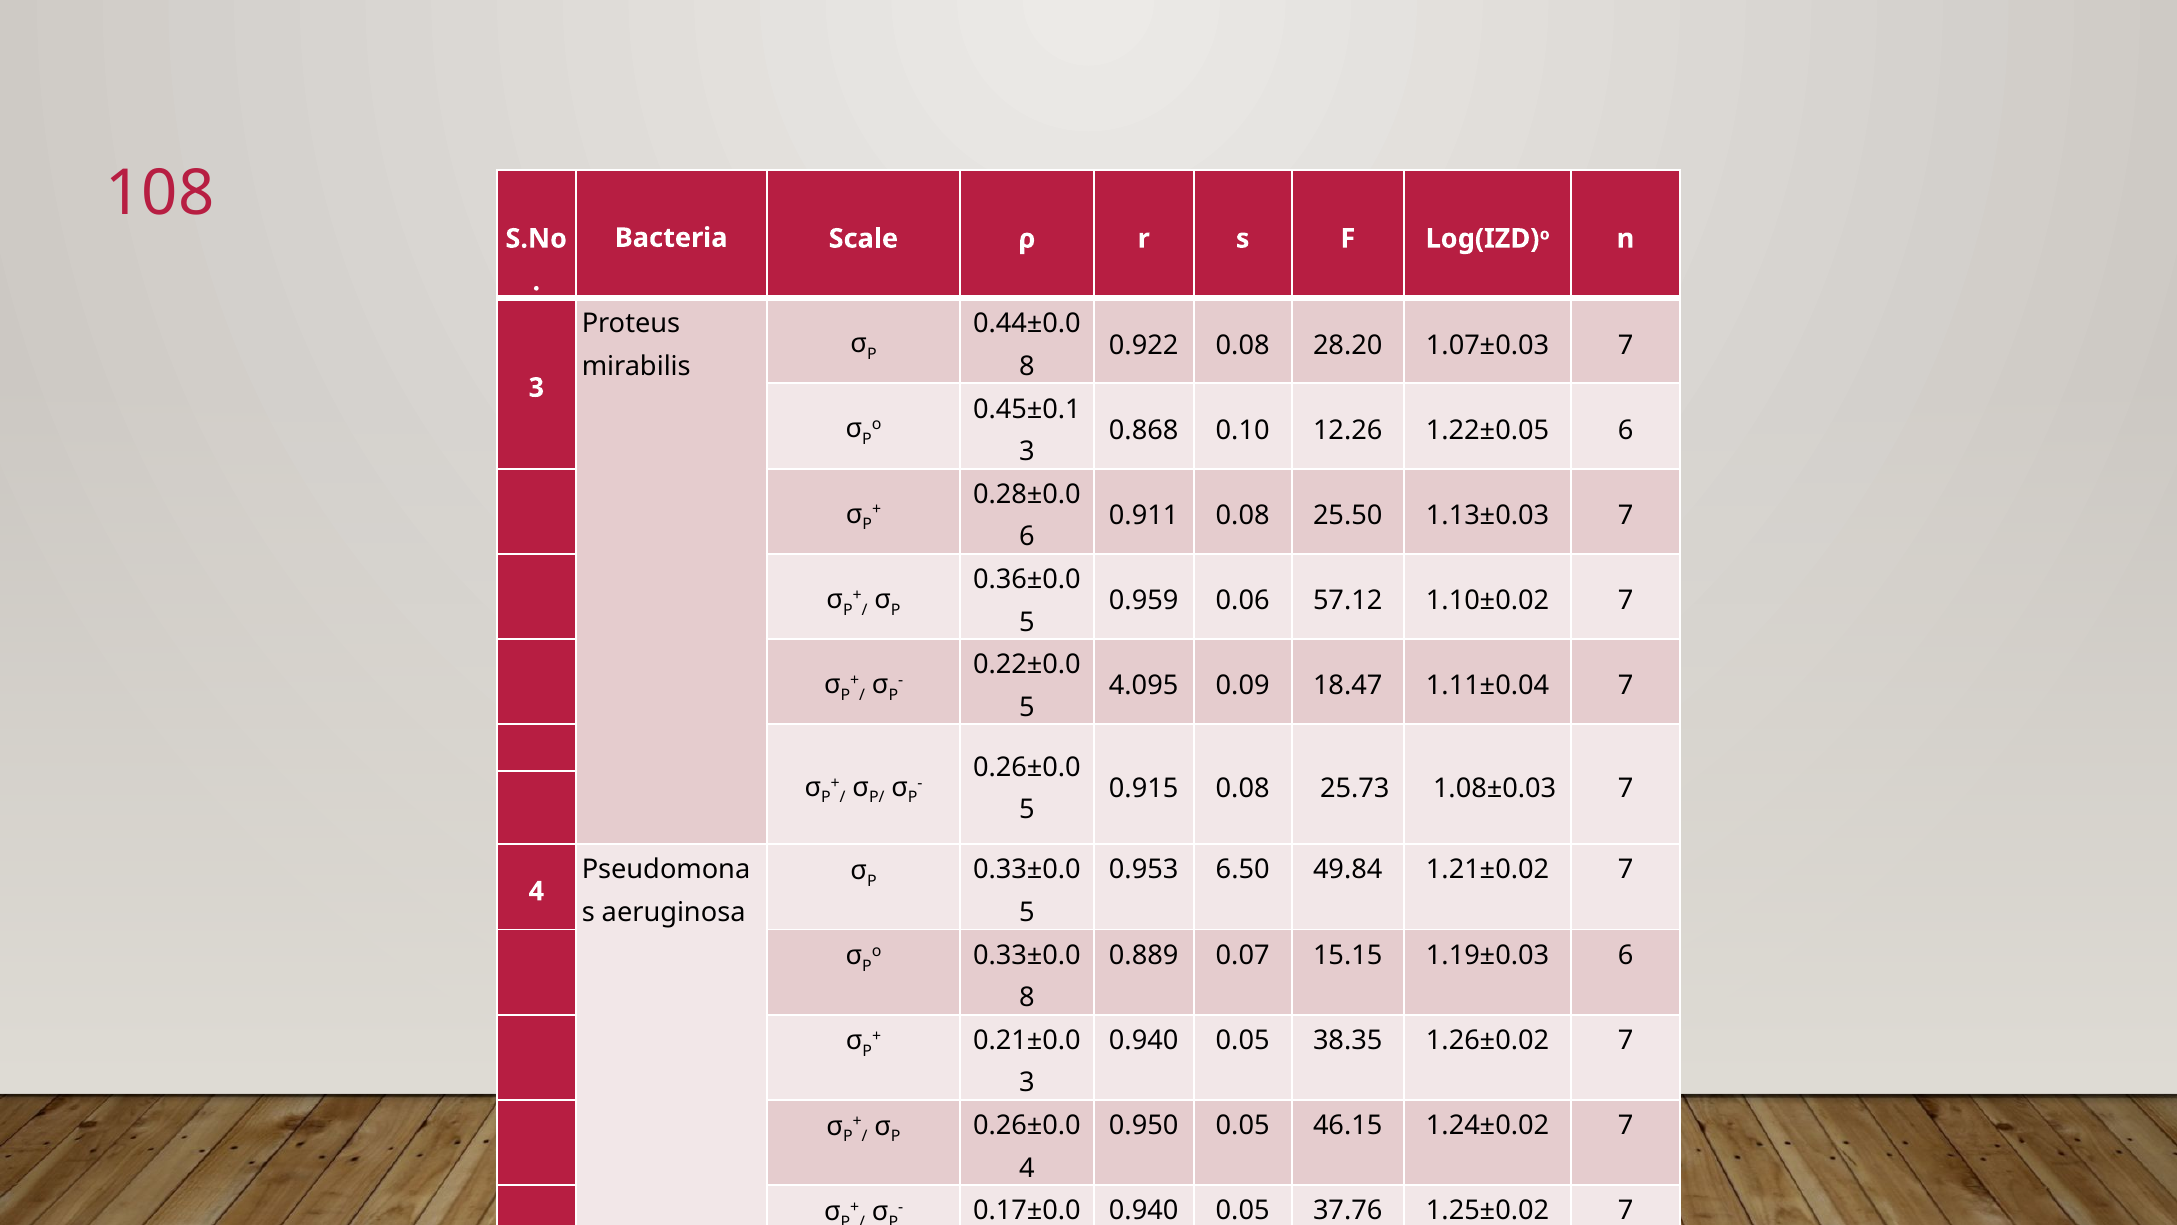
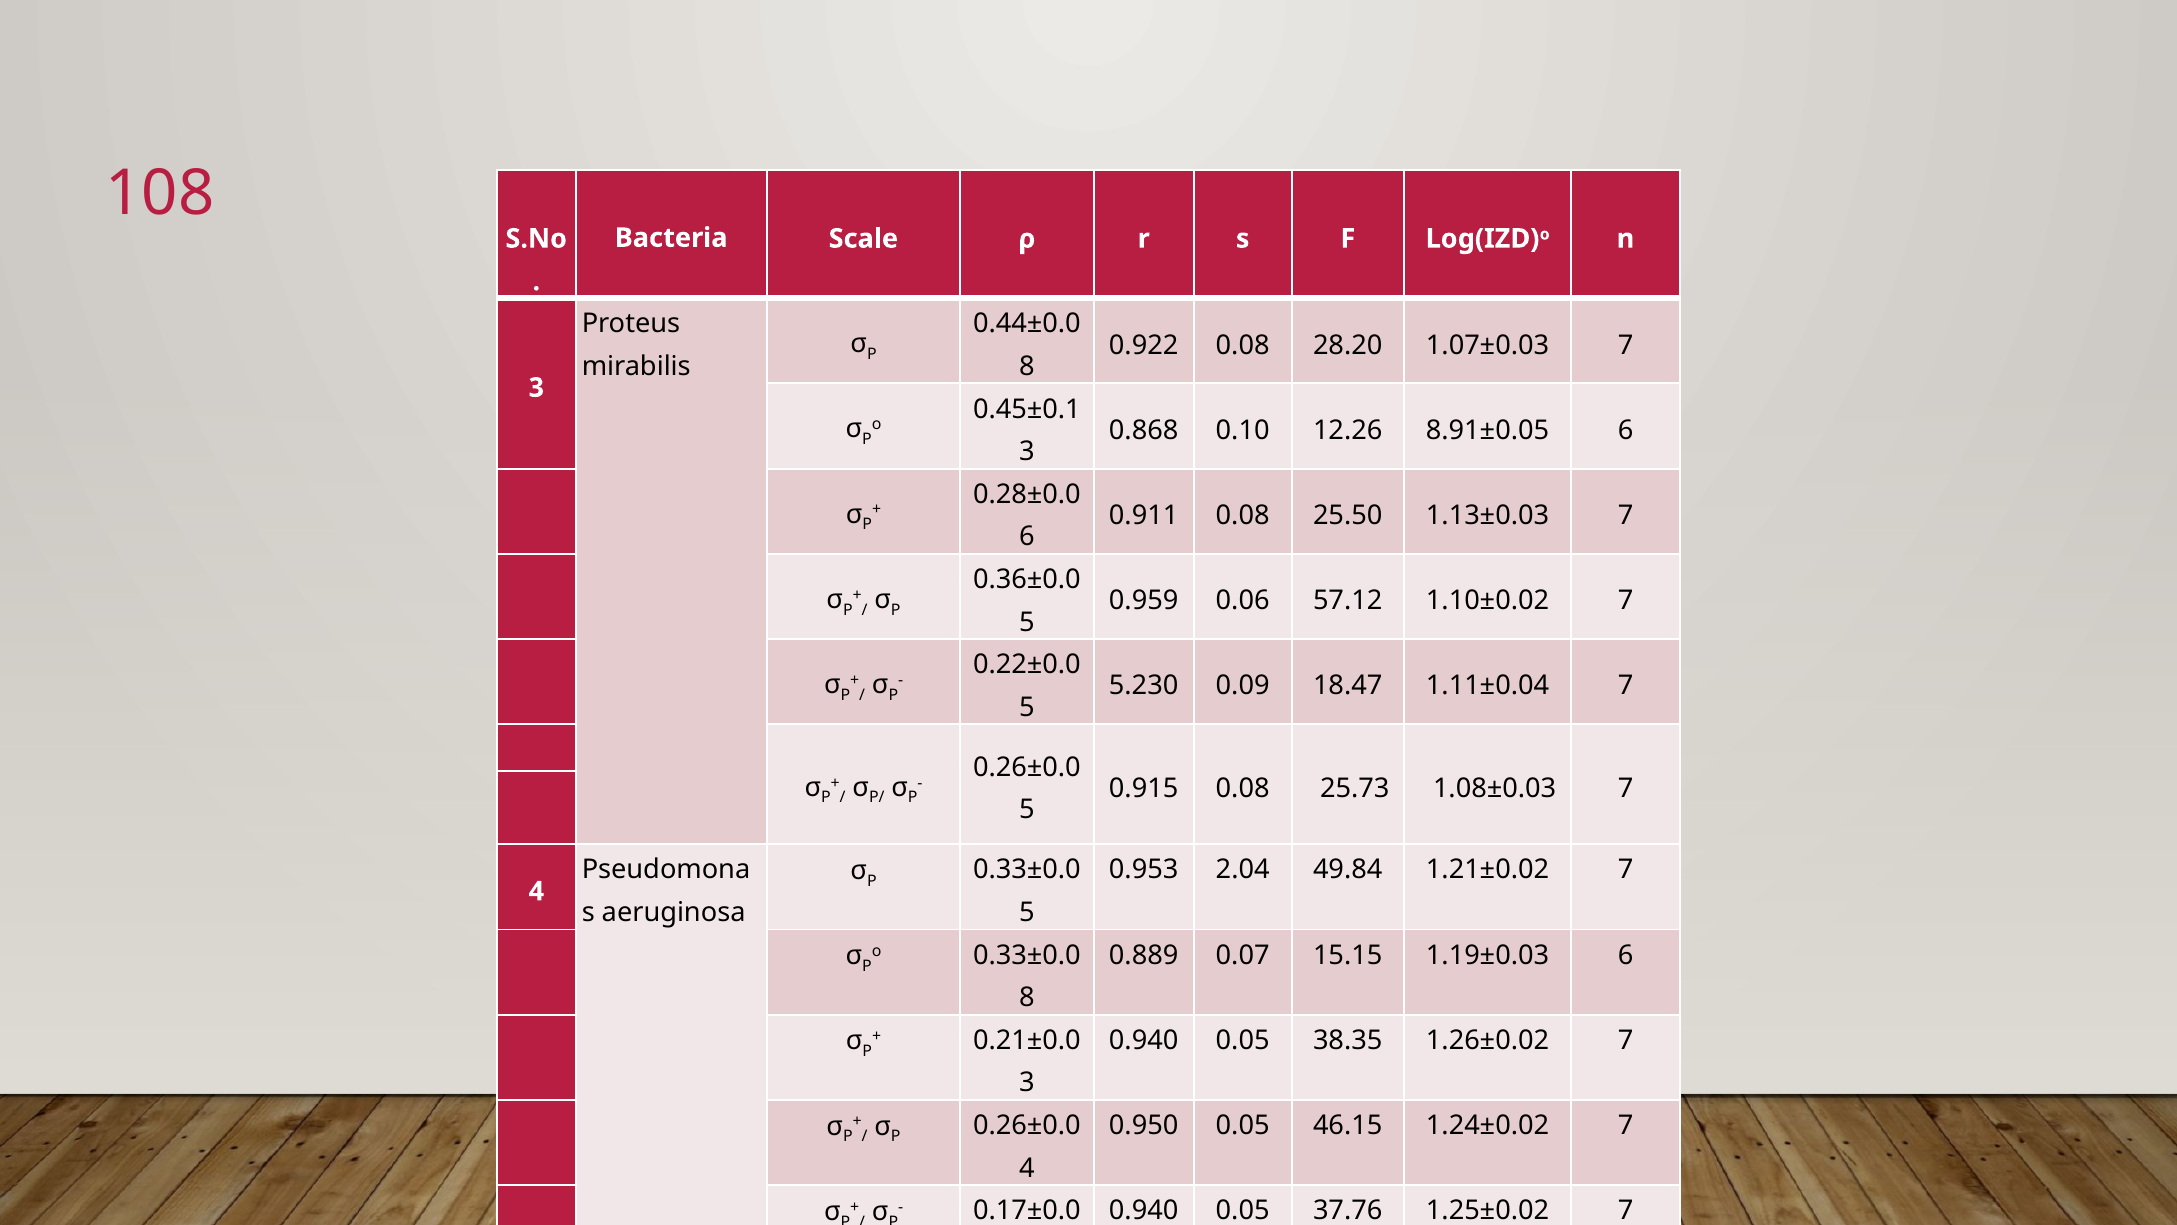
1.22±0.05: 1.22±0.05 -> 8.91±0.05
4.095: 4.095 -> 5.230
6.50: 6.50 -> 2.04
